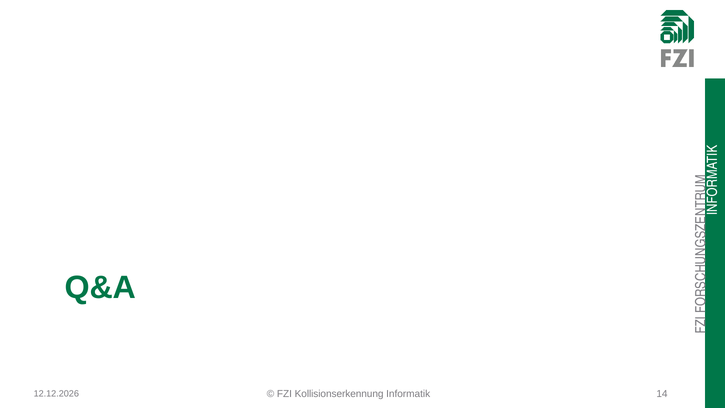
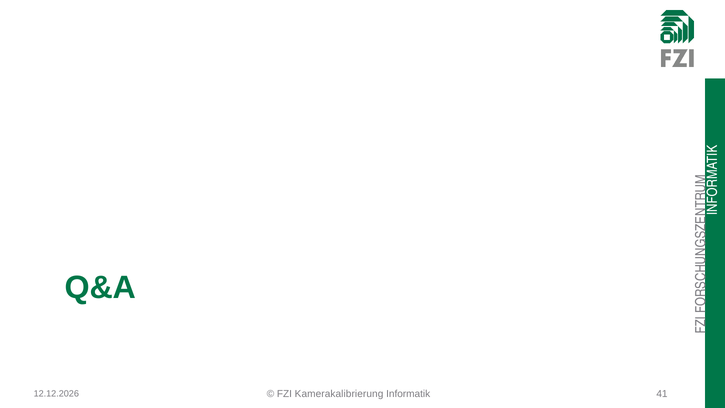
Kollisionserkennung: Kollisionserkennung -> Kamerakalibrierung
14: 14 -> 41
